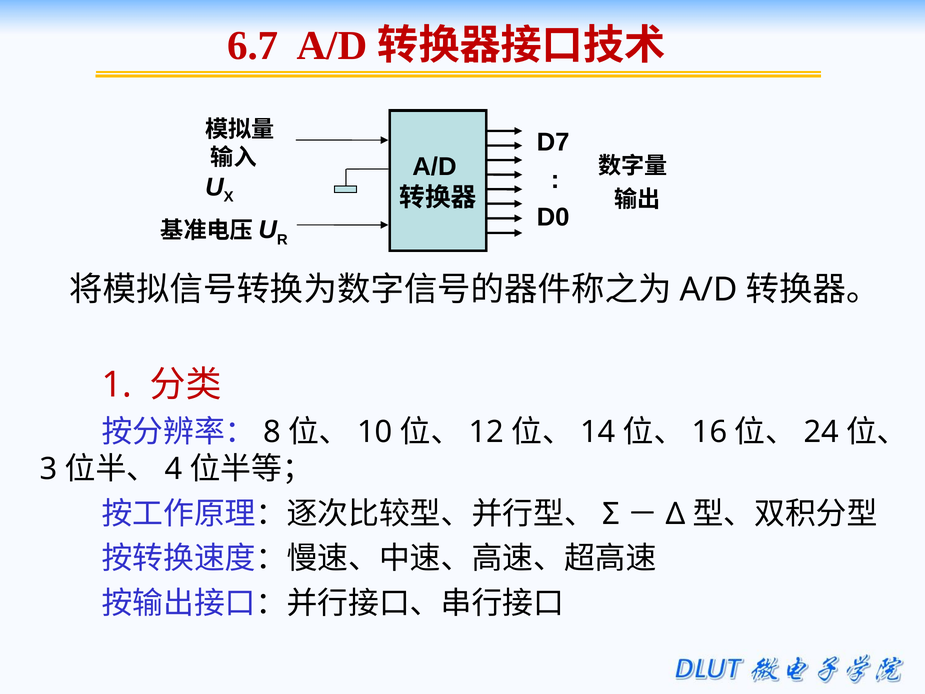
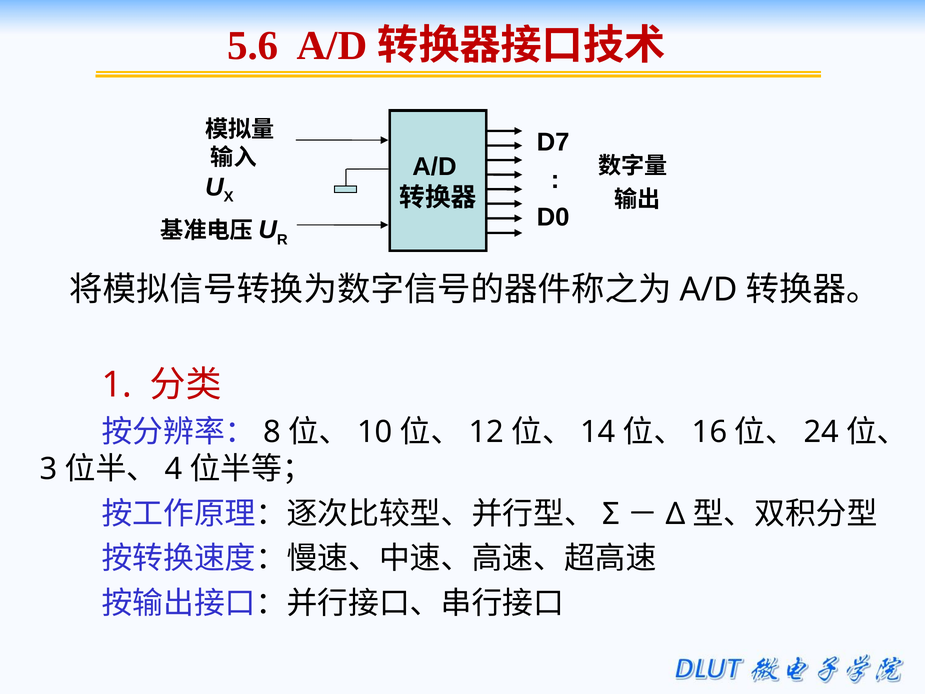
6.7: 6.7 -> 5.6
